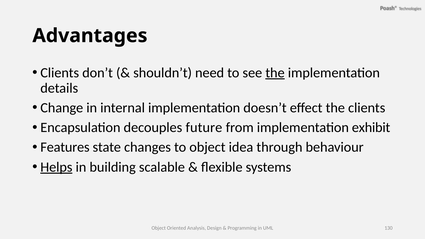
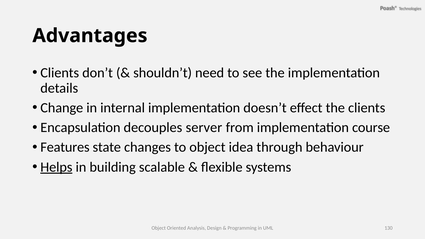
the at (275, 73) underline: present -> none
future: future -> server
exhibit: exhibit -> course
